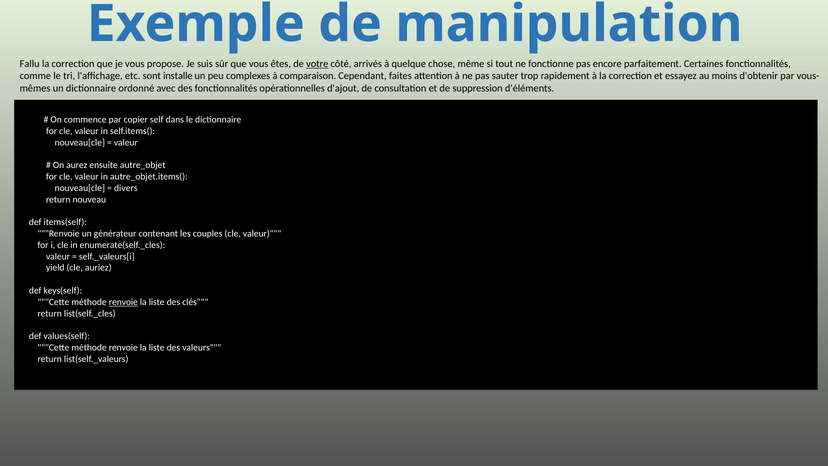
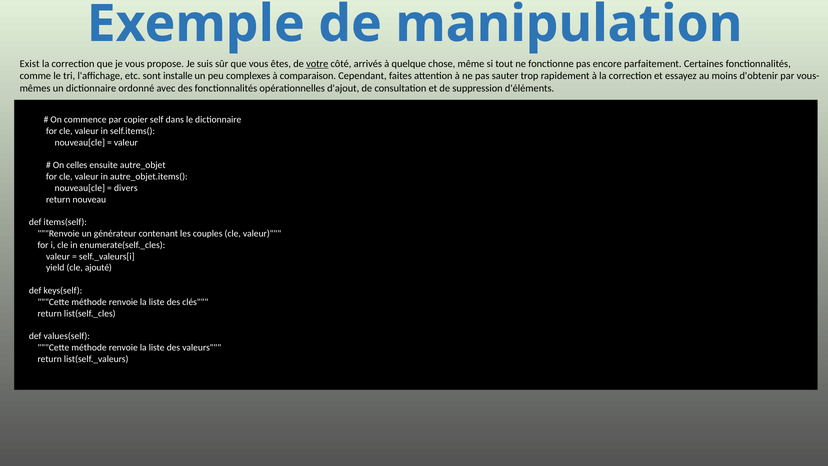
Fallu: Fallu -> Exist
aurez: aurez -> celles
auriez: auriez -> ajouté
renvoie at (123, 302) underline: present -> none
